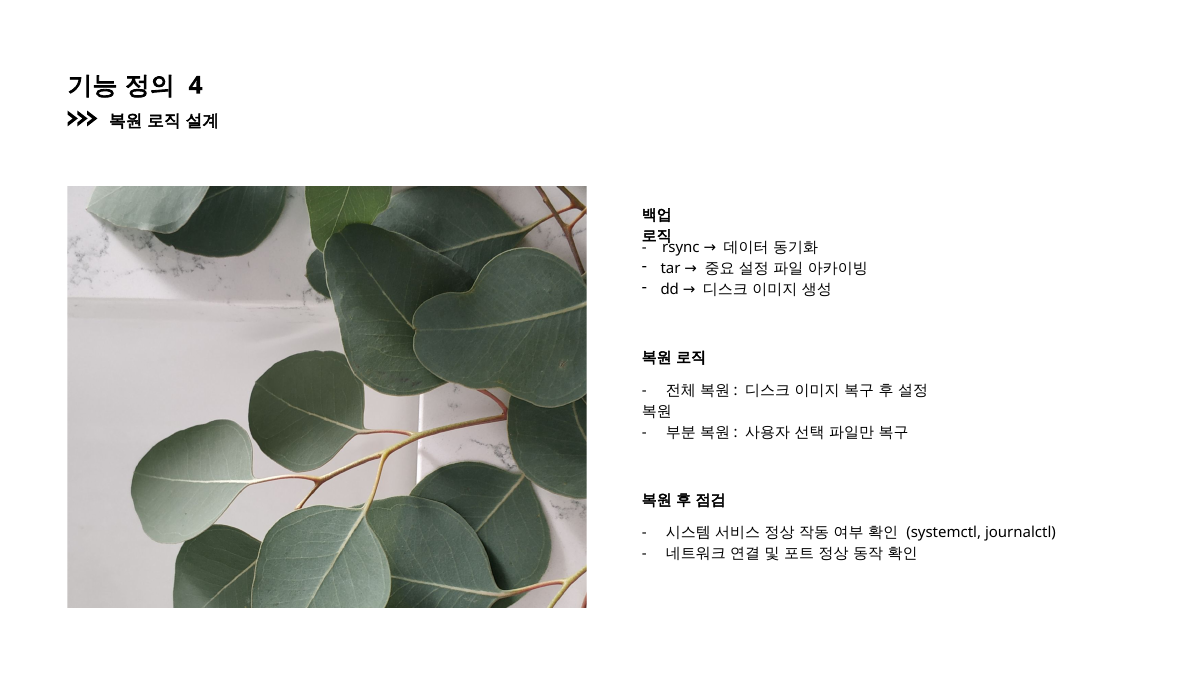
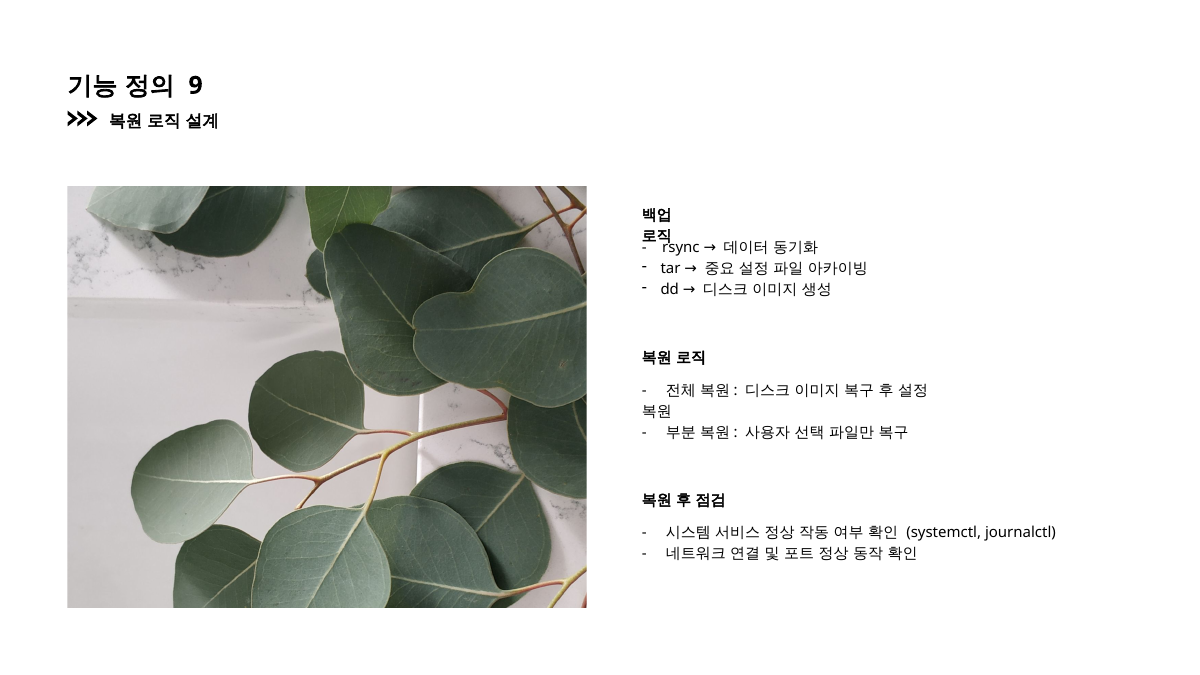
4: 4 -> 9
